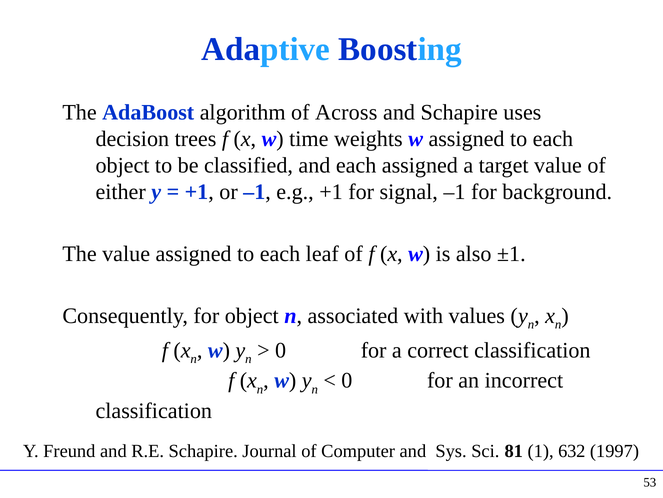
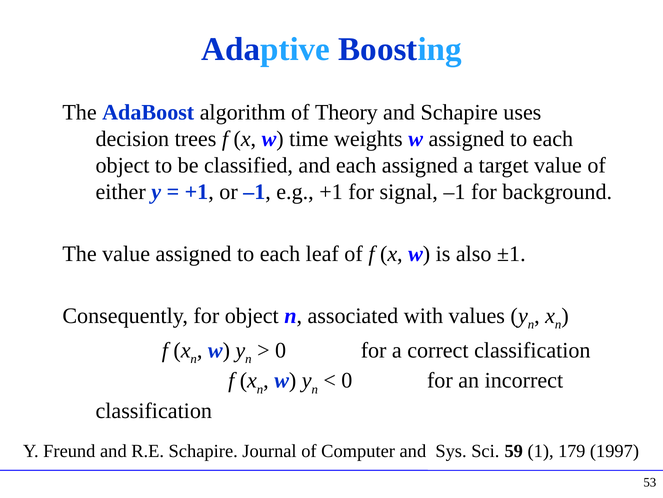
Across: Across -> Theory
81: 81 -> 59
632: 632 -> 179
